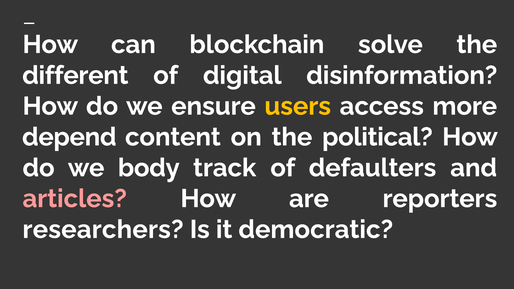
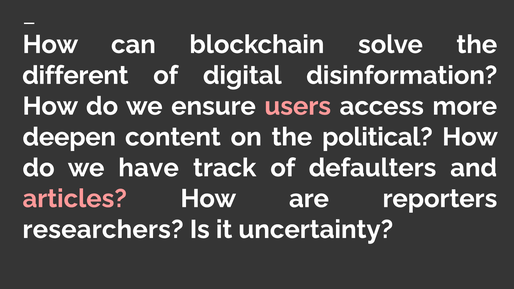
users colour: yellow -> pink
depend: depend -> deepen
body: body -> have
democratic: democratic -> uncertainty
